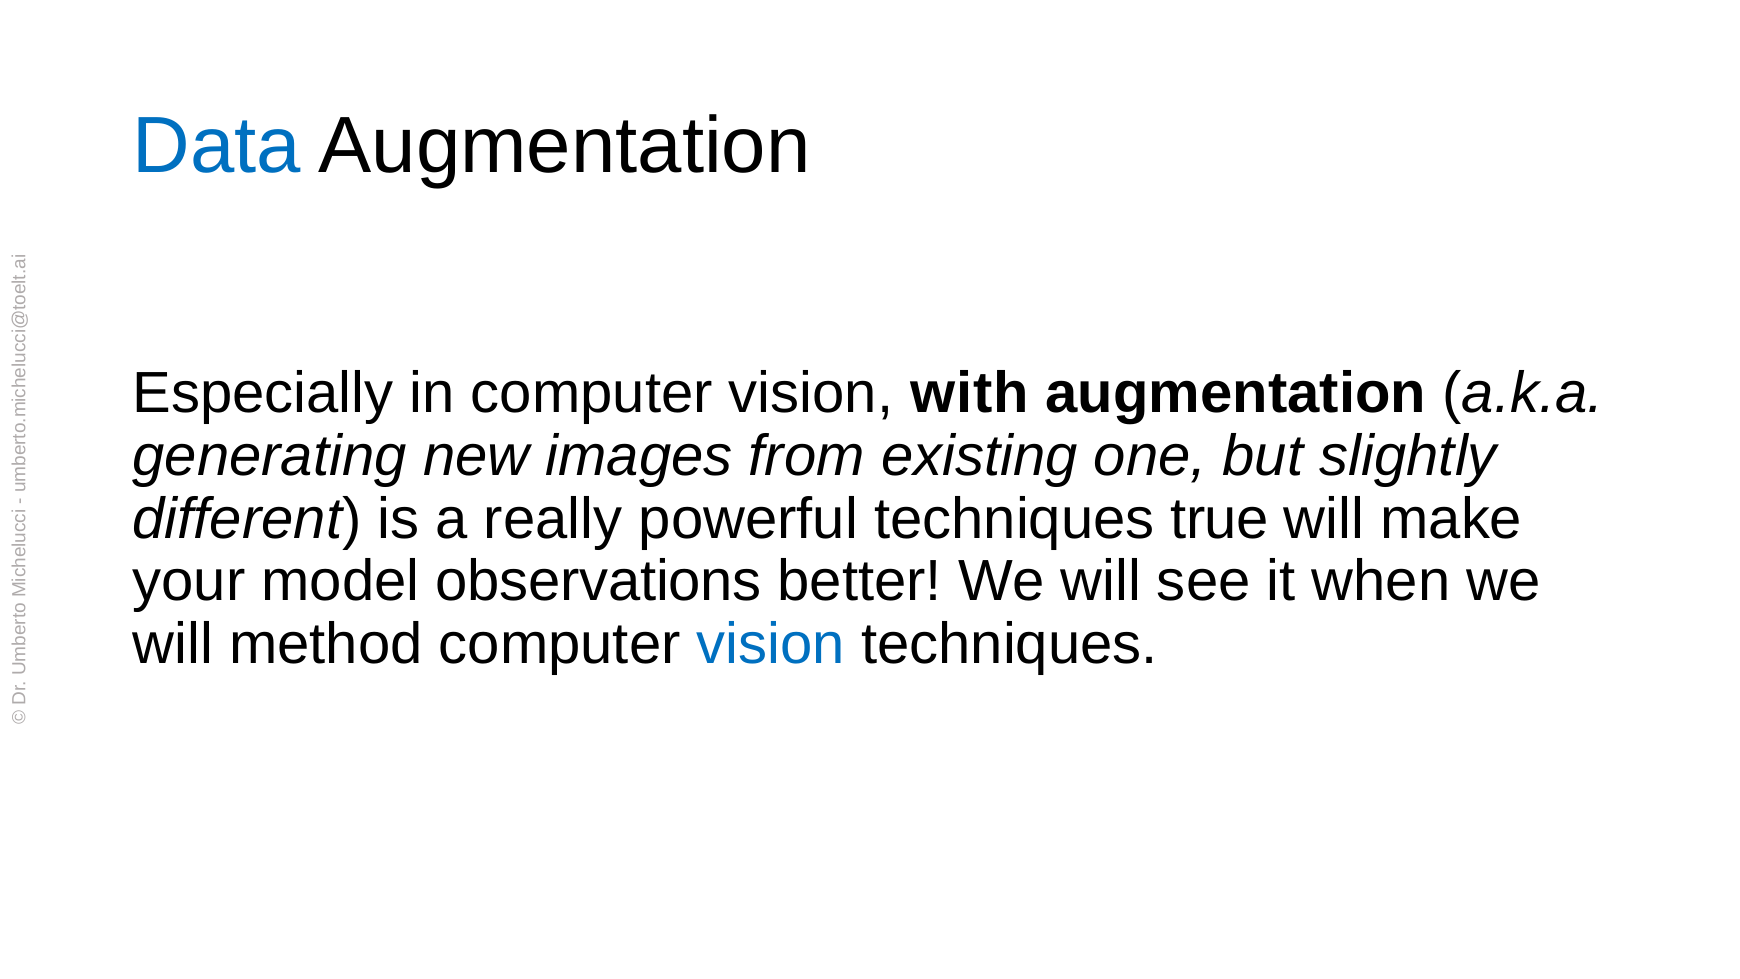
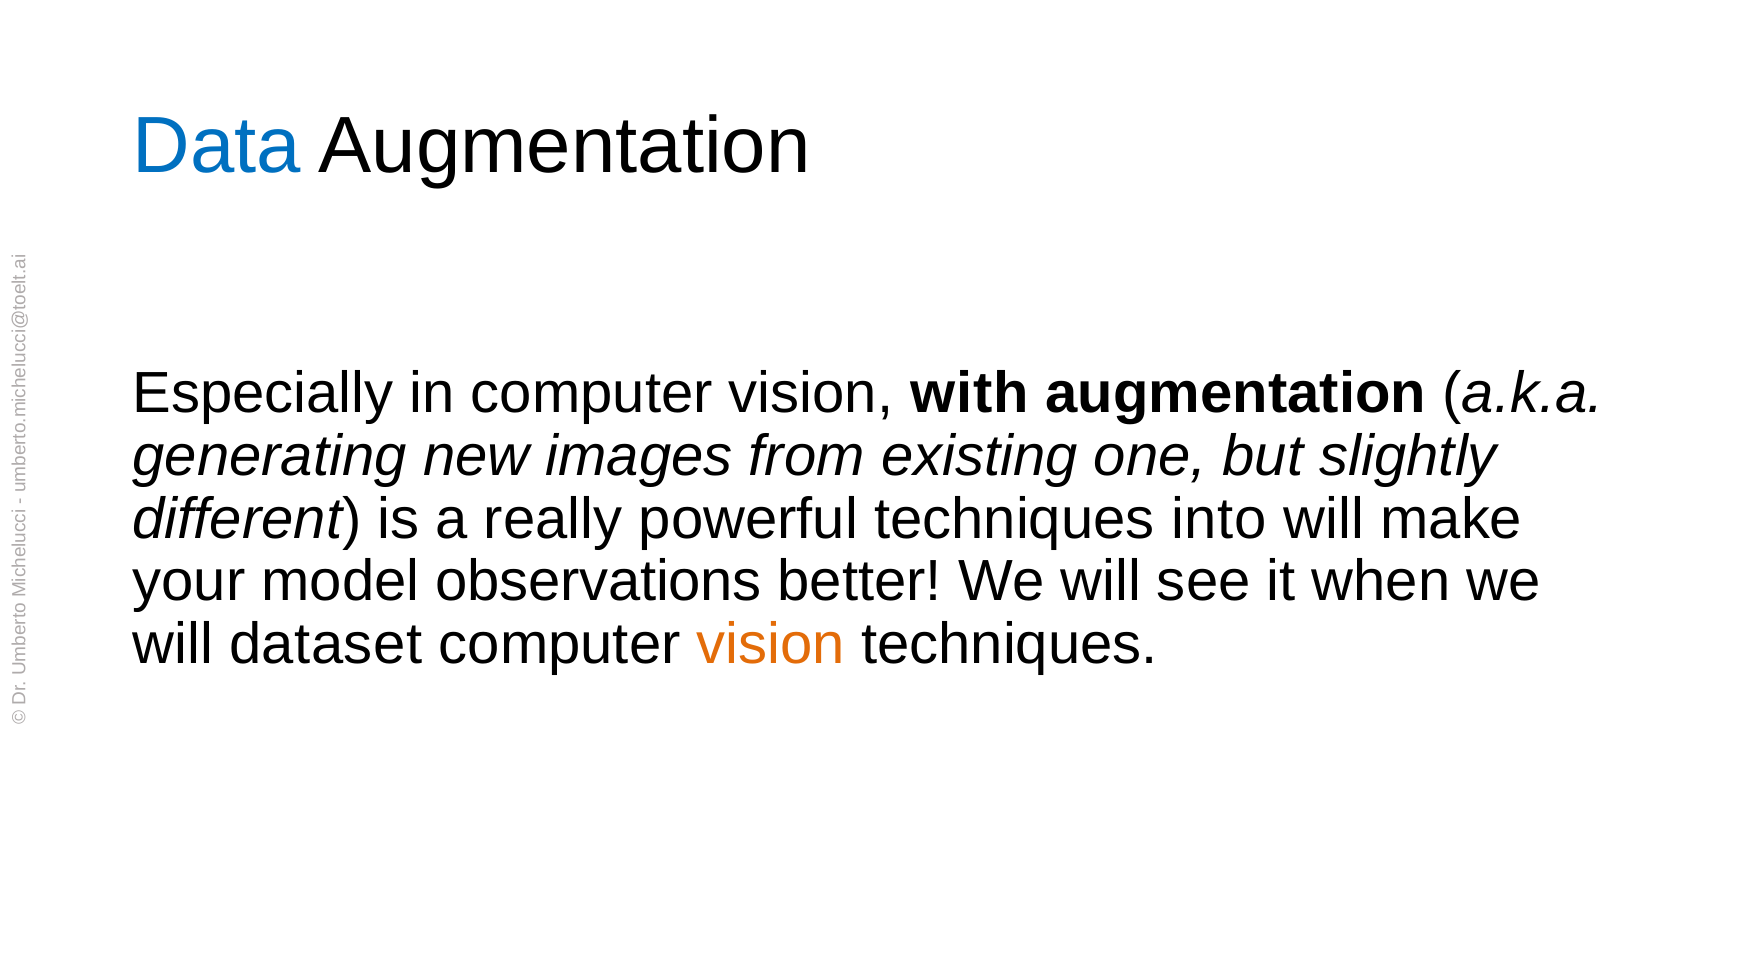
true: true -> into
method: method -> dataset
vision at (771, 644) colour: blue -> orange
